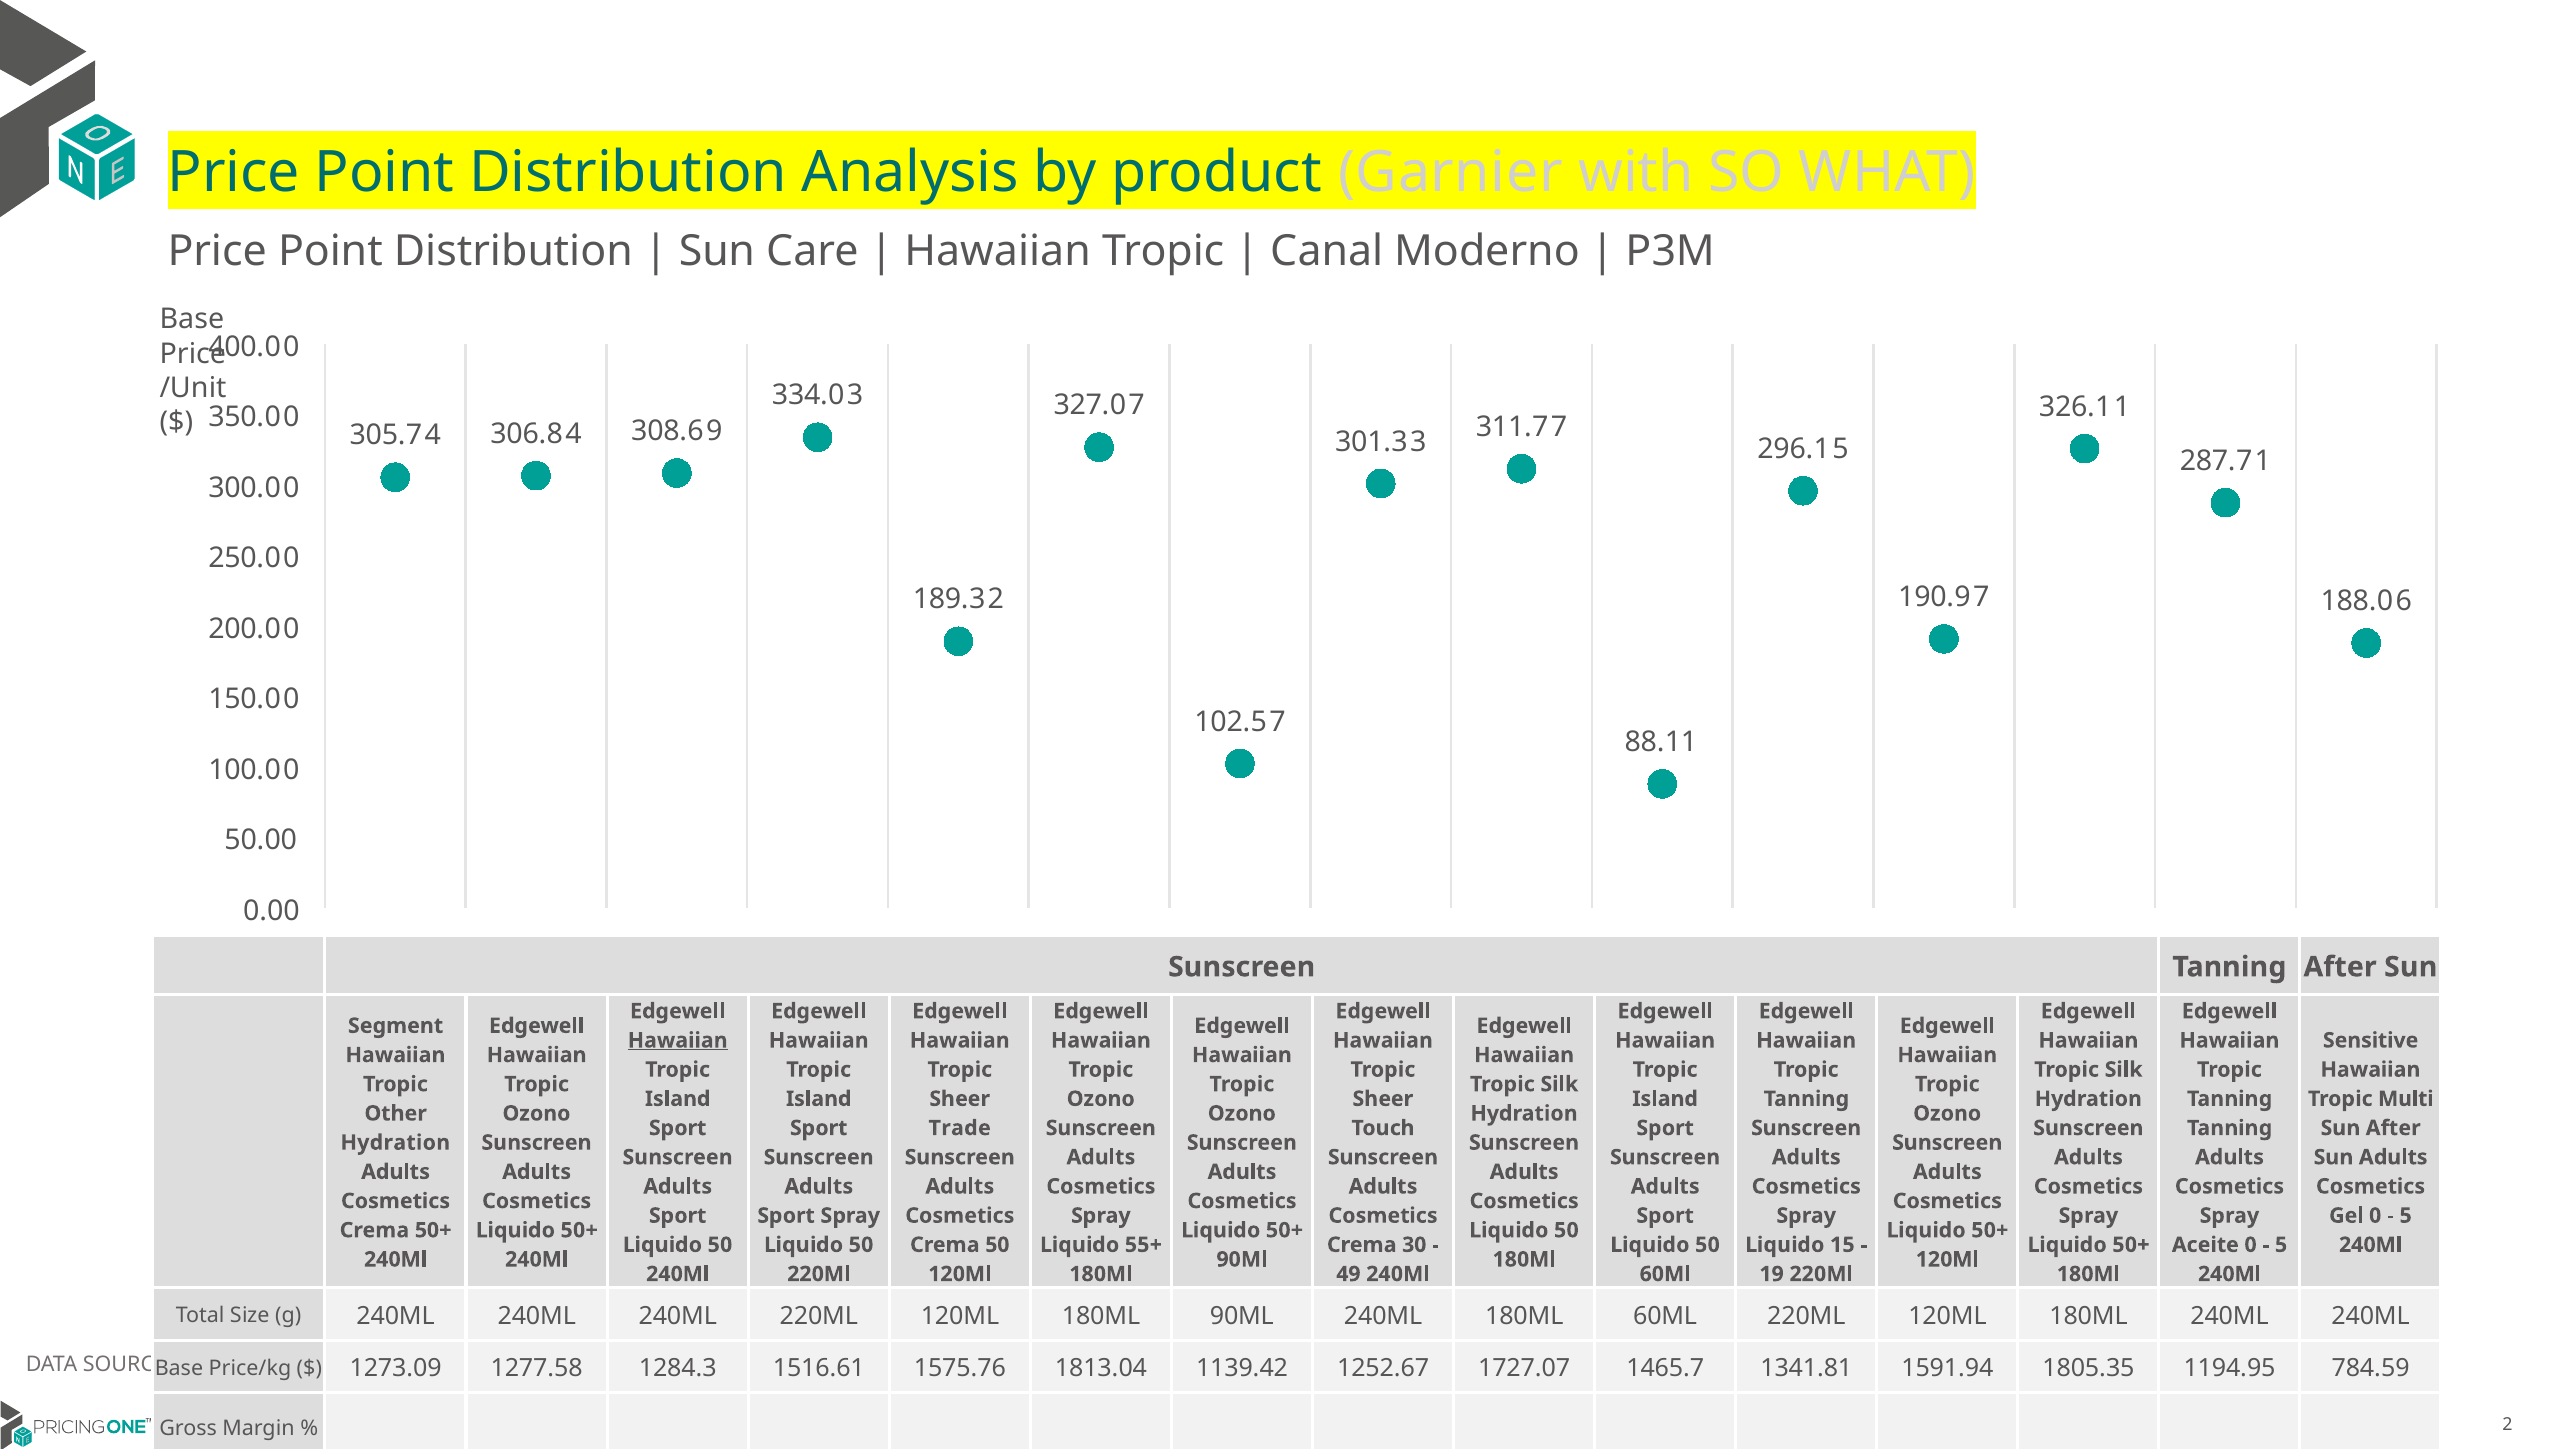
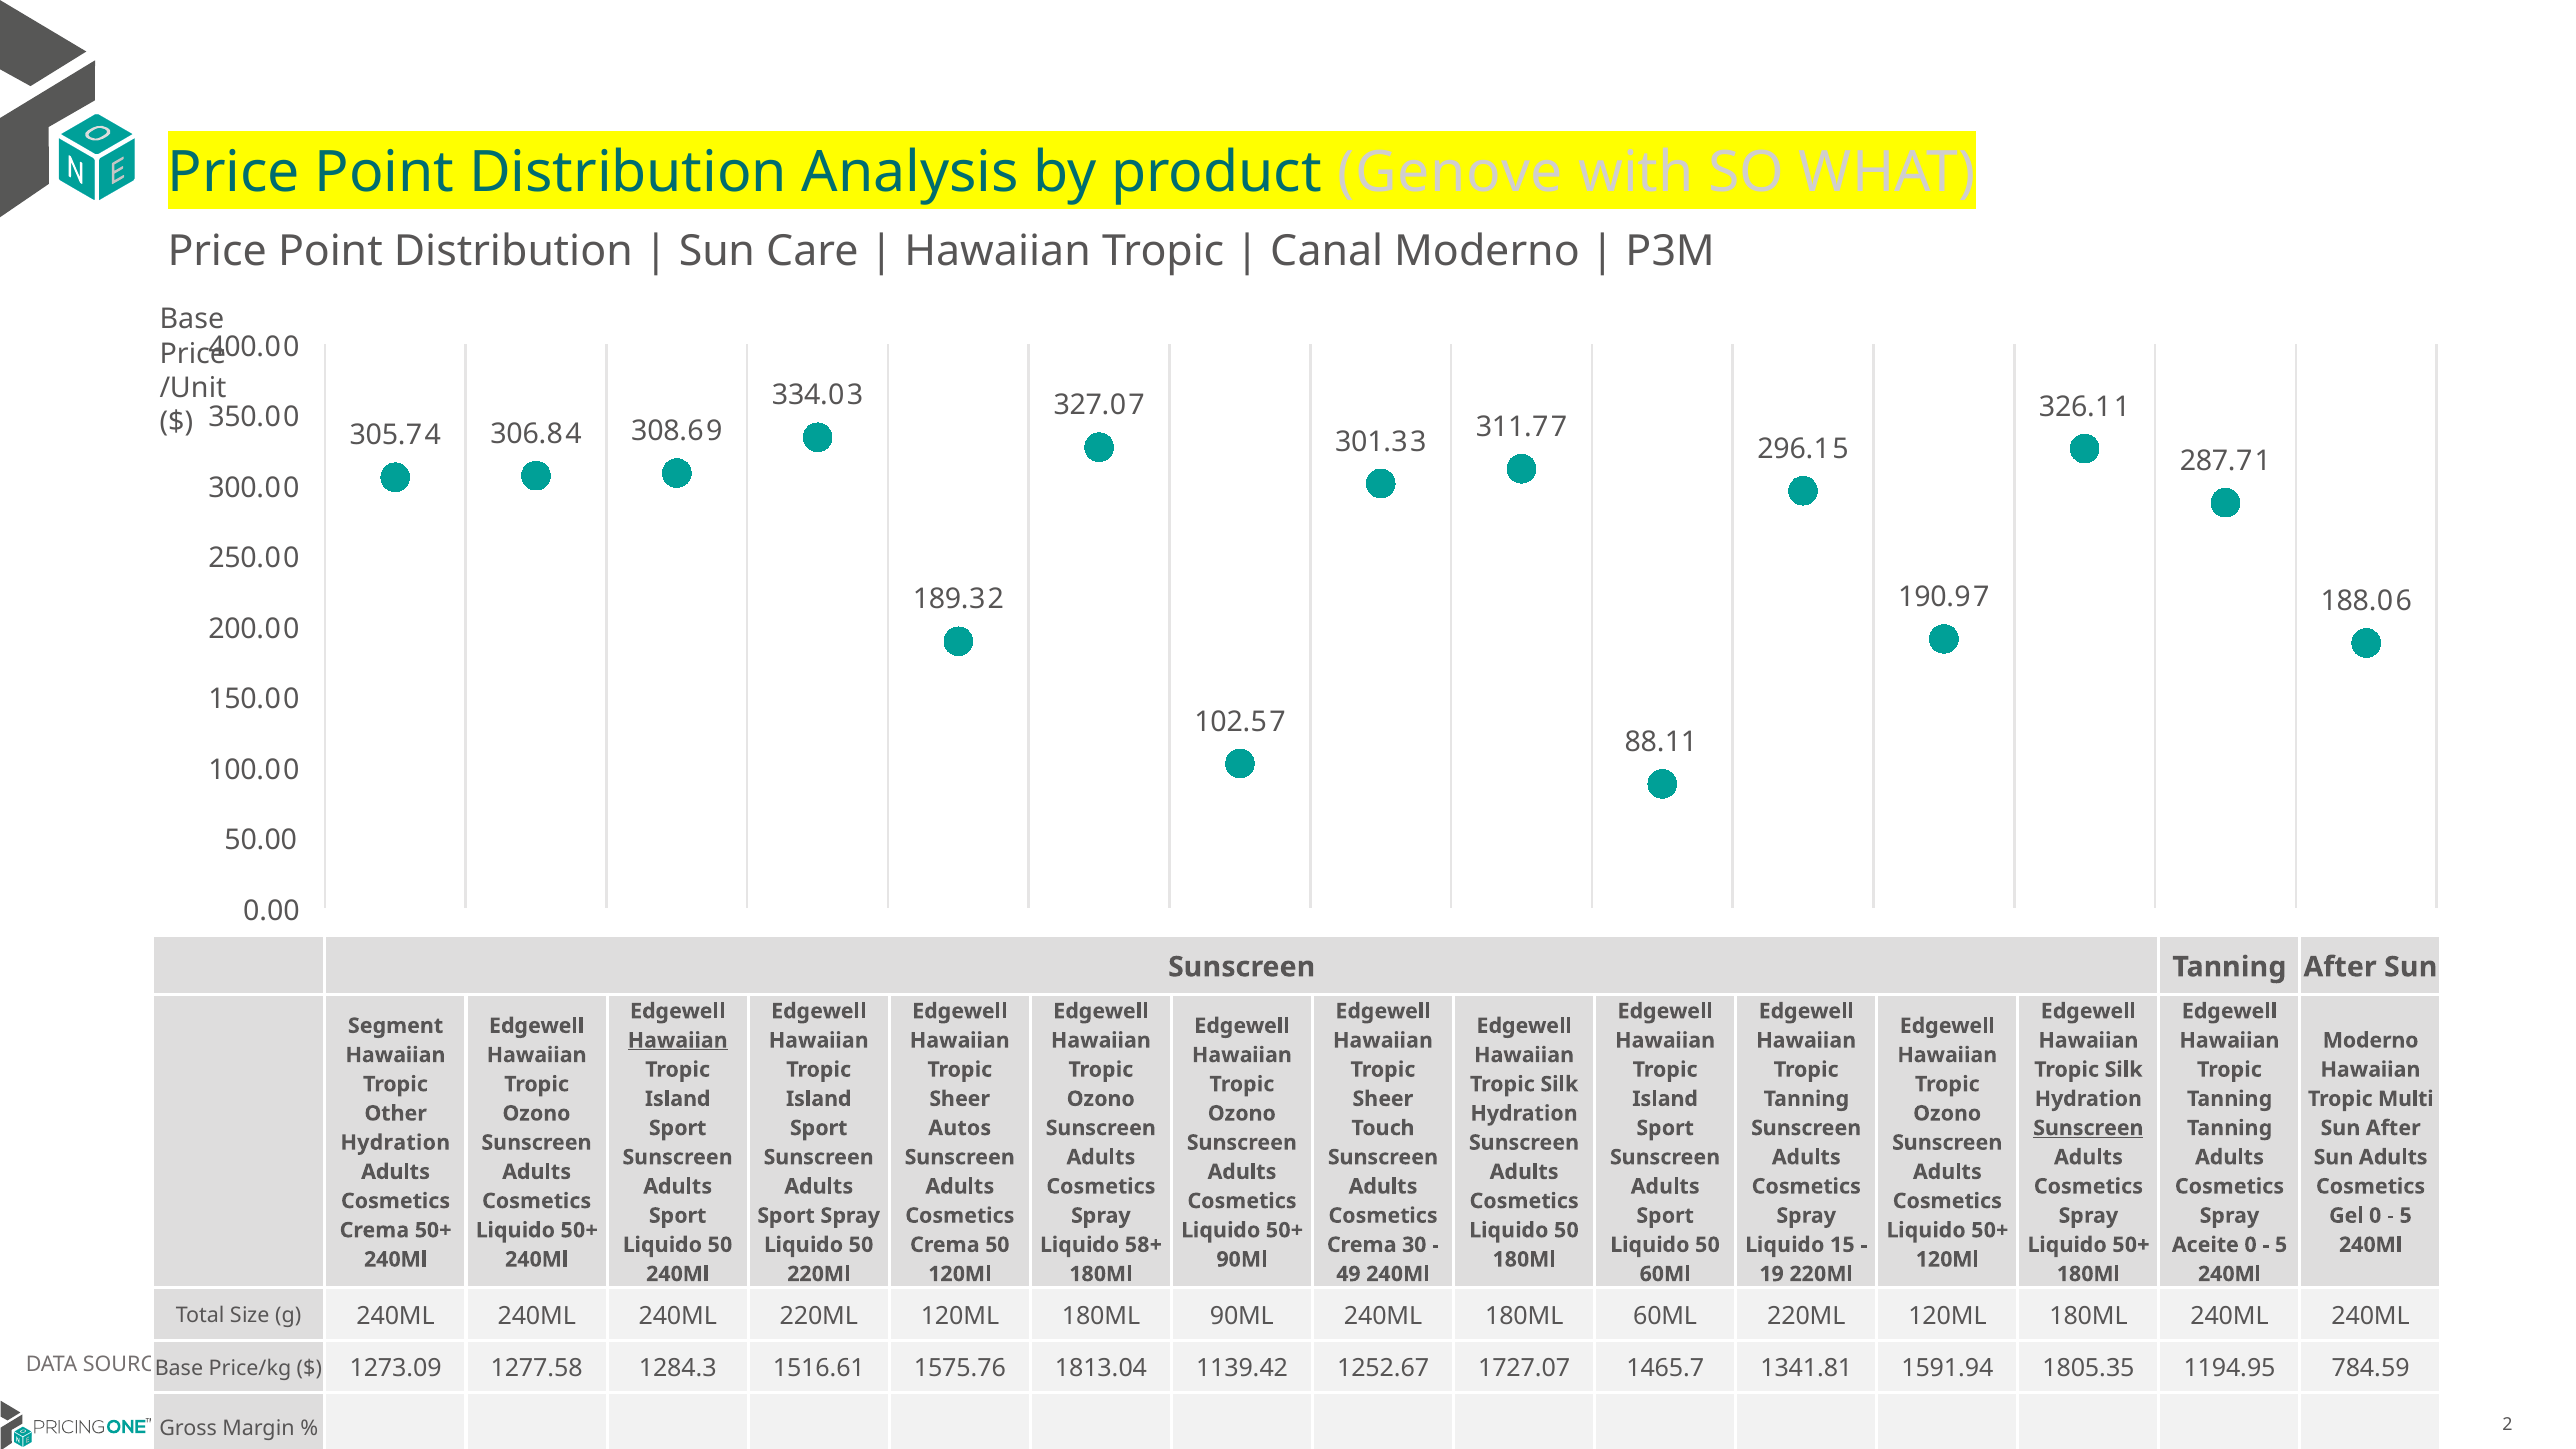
Garnier: Garnier -> Genove
Sensitive at (2371, 1040): Sensitive -> Moderno
Trade at (960, 1128): Trade -> Autos
Sunscreen at (2088, 1128) underline: none -> present
55+: 55+ -> 58+
